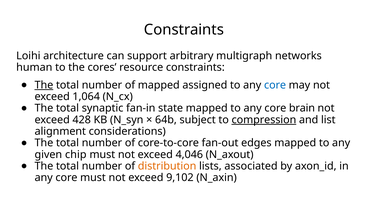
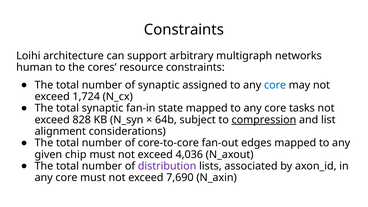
The at (44, 85) underline: present -> none
of mapped: mapped -> synaptic
1,064: 1,064 -> 1,724
brain: brain -> tasks
428: 428 -> 828
4,046: 4,046 -> 4,036
distribution colour: orange -> purple
9,102: 9,102 -> 7,690
